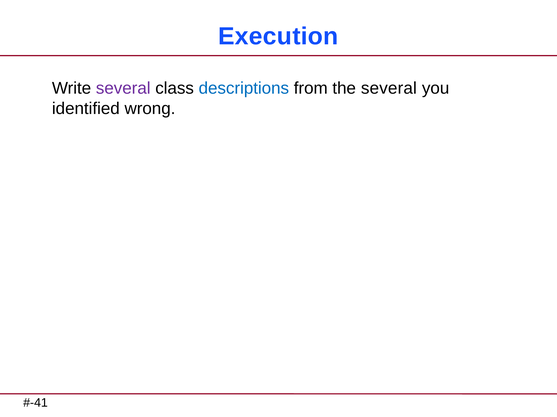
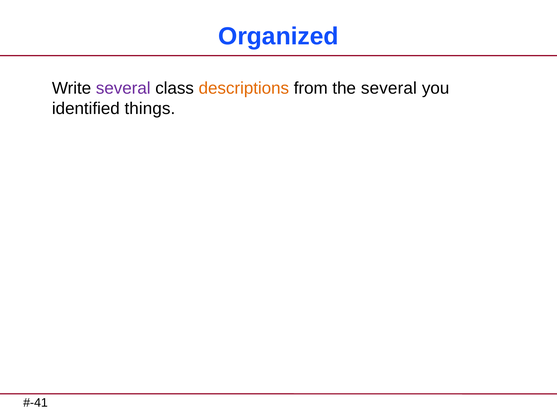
Execution: Execution -> Organized
descriptions colour: blue -> orange
wrong: wrong -> things
